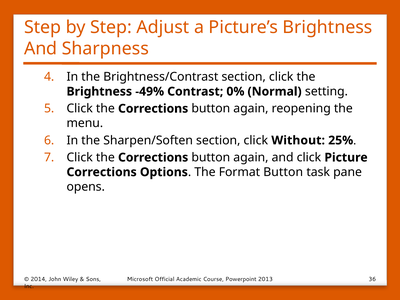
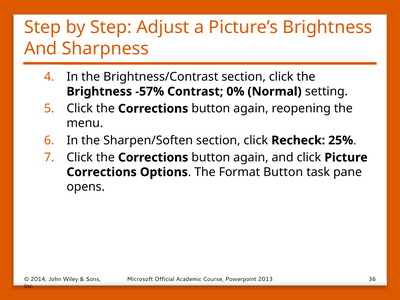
-49%: -49% -> -57%
Without: Without -> Recheck
